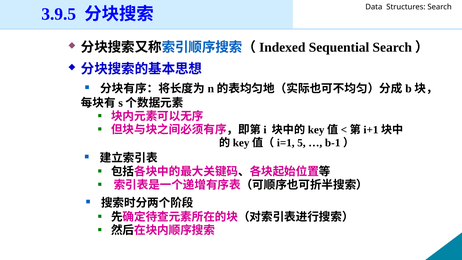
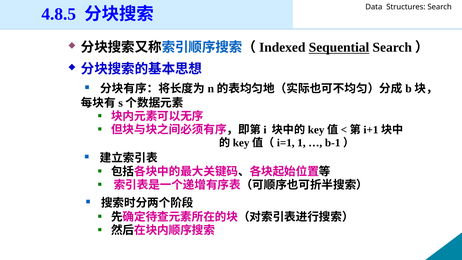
3.9.5: 3.9.5 -> 4.8.5
Sequential underline: none -> present
5: 5 -> 1
